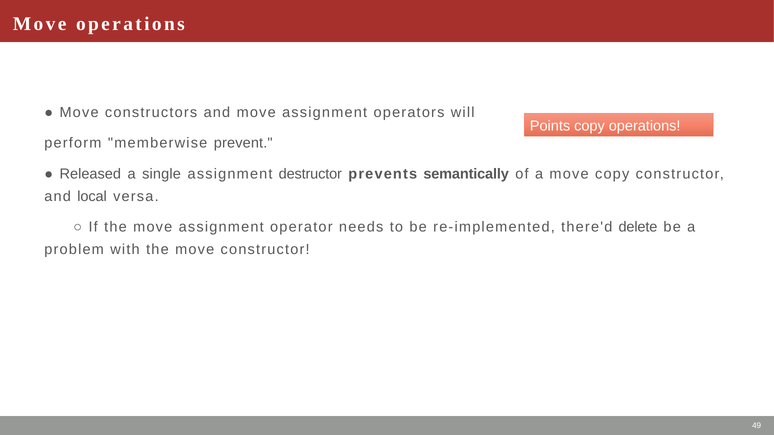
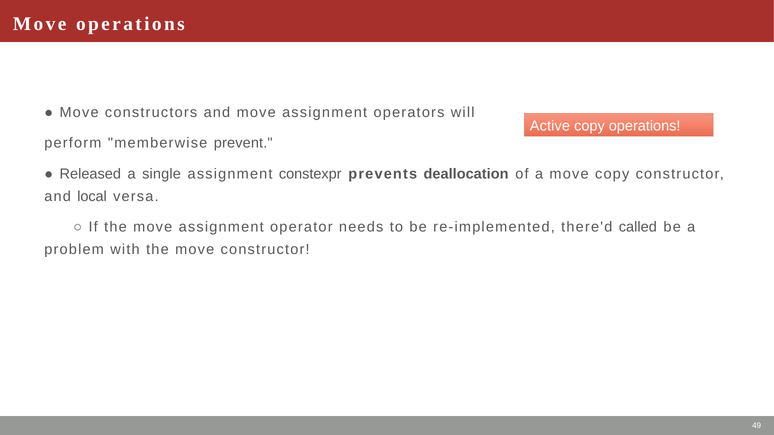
Points: Points -> Active
destructor: destructor -> constexpr
semantically: semantically -> deallocation
delete: delete -> called
